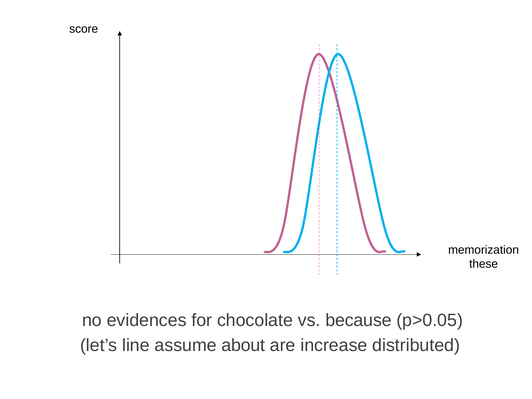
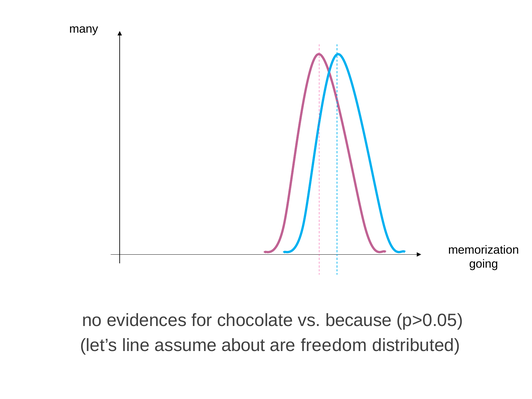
score: score -> many
these: these -> going
increase: increase -> freedom
